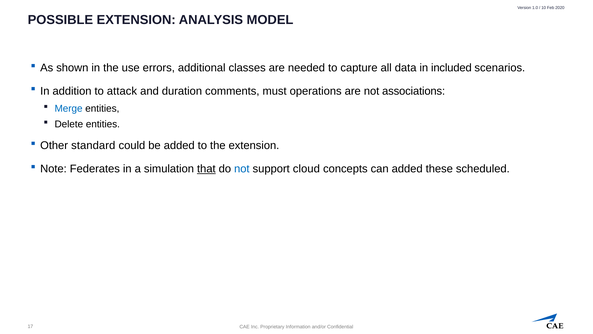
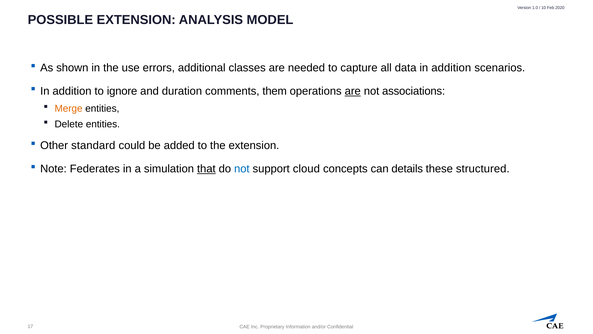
data in included: included -> addition
attack: attack -> ignore
must: must -> them
are at (353, 91) underline: none -> present
Merge colour: blue -> orange
can added: added -> details
scheduled: scheduled -> structured
